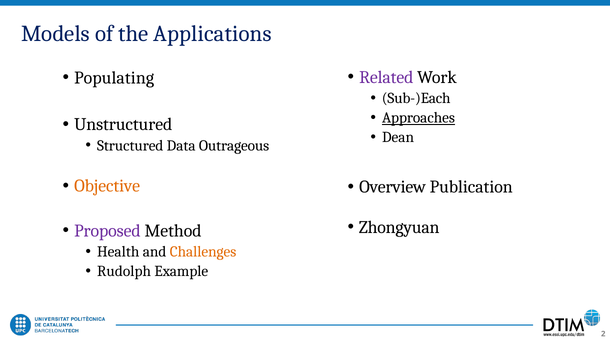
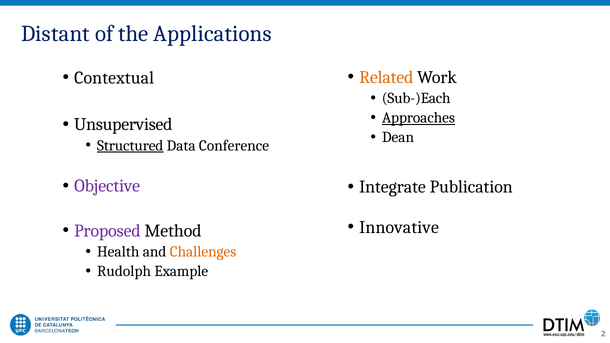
Models: Models -> Distant
Related colour: purple -> orange
Populating: Populating -> Contextual
Unstructured: Unstructured -> Unsupervised
Structured underline: none -> present
Outrageous: Outrageous -> Conference
Objective colour: orange -> purple
Overview: Overview -> Integrate
Zhongyuan: Zhongyuan -> Innovative
